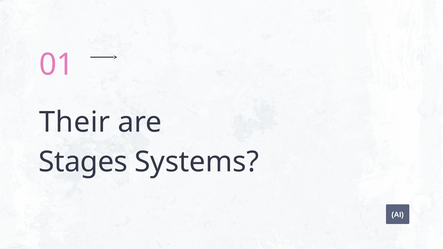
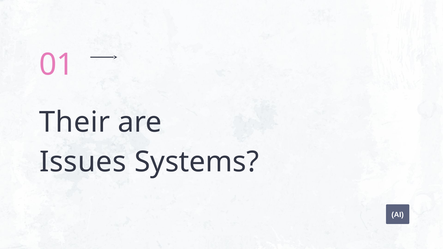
Stages: Stages -> Issues
